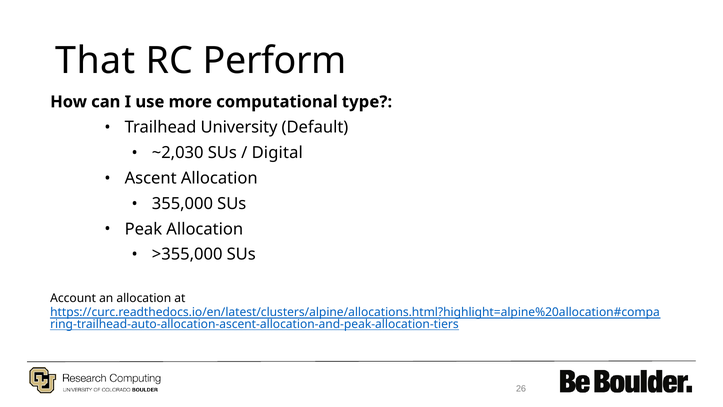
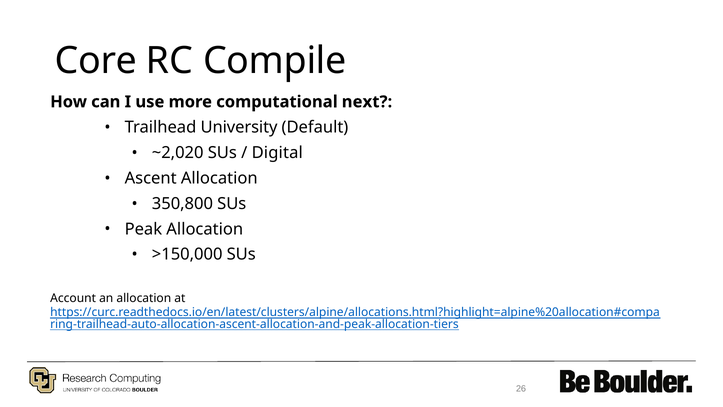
That: That -> Core
Perform: Perform -> Compile
type: type -> next
~2,030: ~2,030 -> ~2,020
355,000: 355,000 -> 350,800
>355,000: >355,000 -> >150,000
